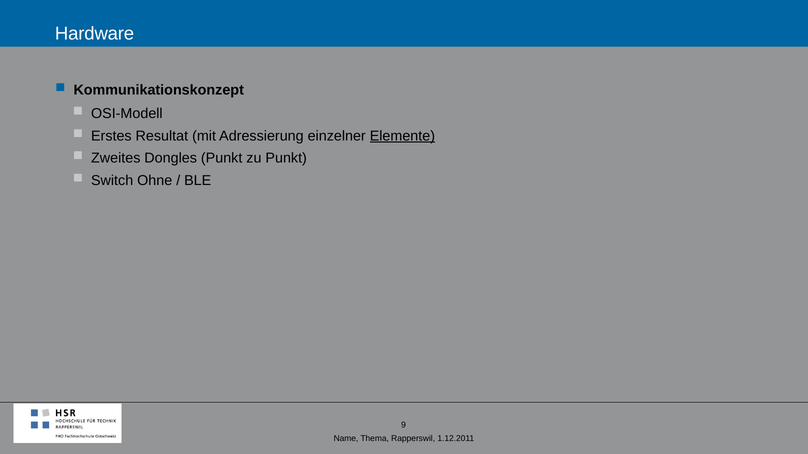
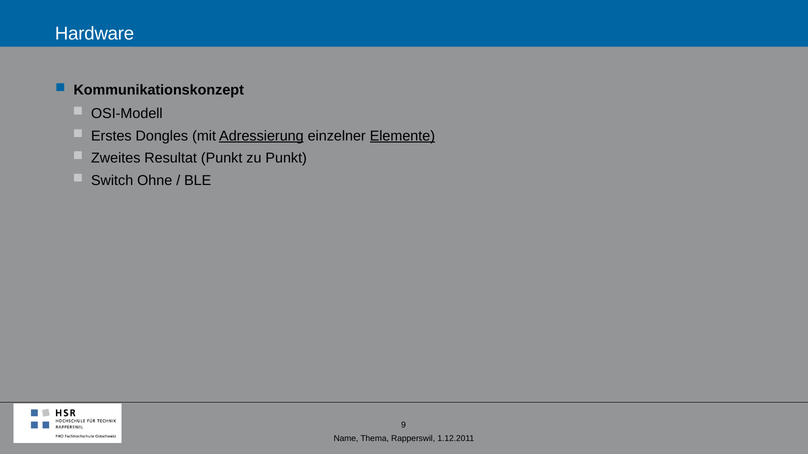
Resultat: Resultat -> Dongles
Adressierung underline: none -> present
Dongles: Dongles -> Resultat
